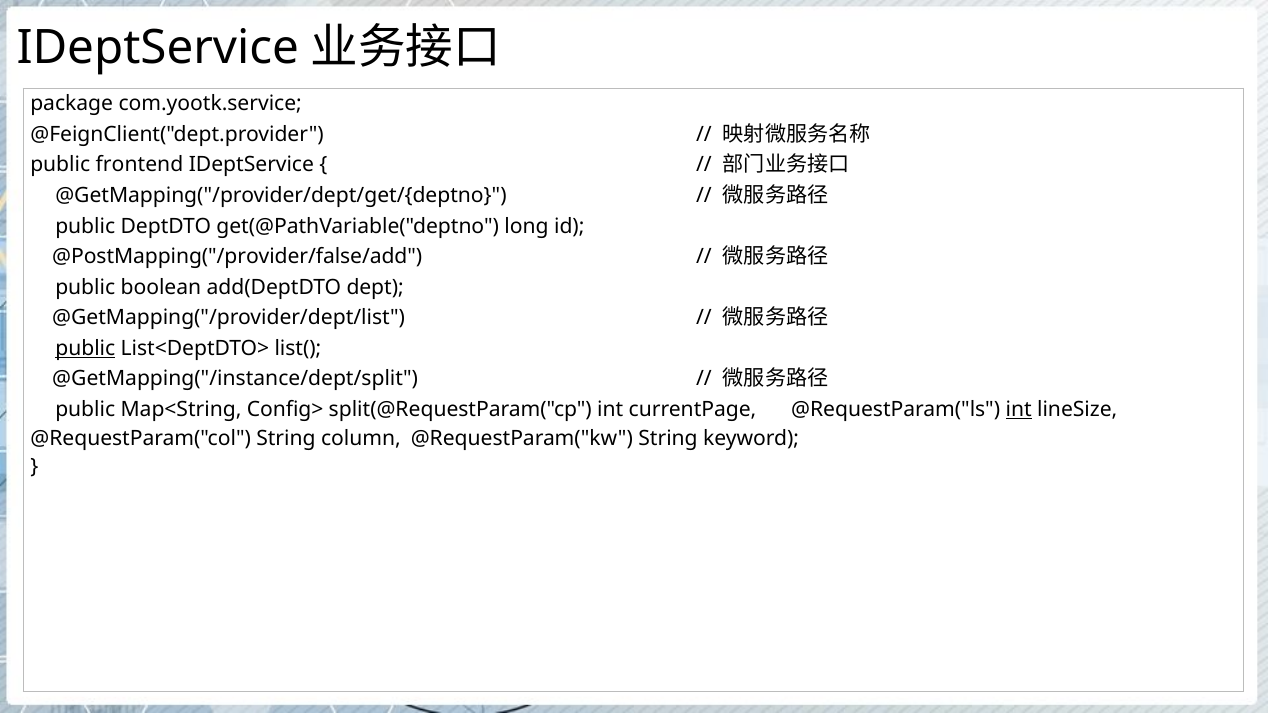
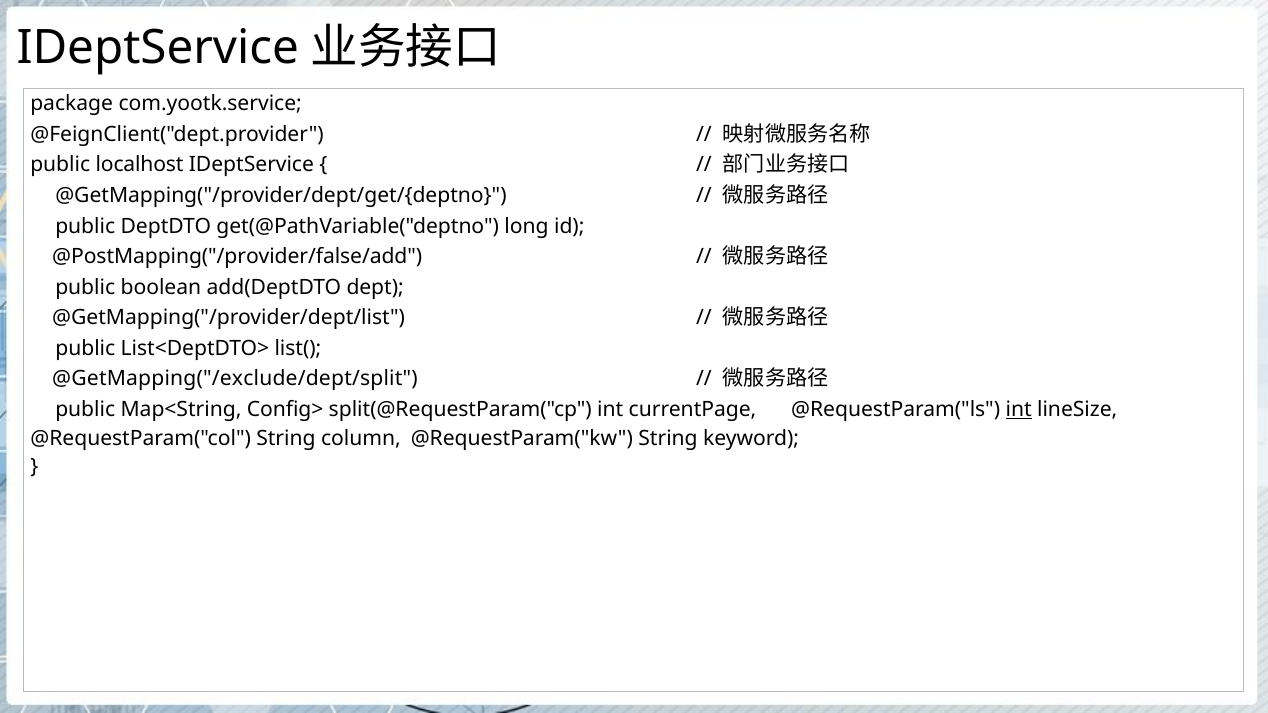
frontend: frontend -> localhost
public at (85, 349) underline: present -> none
@GetMapping("/instance/dept/split: @GetMapping("/instance/dept/split -> @GetMapping("/exclude/dept/split
